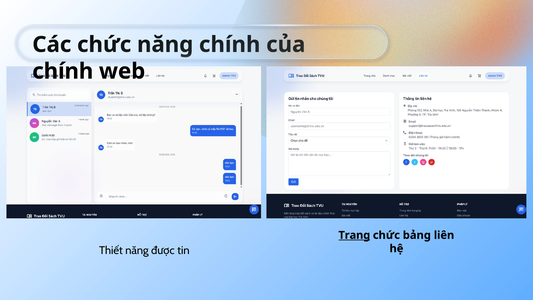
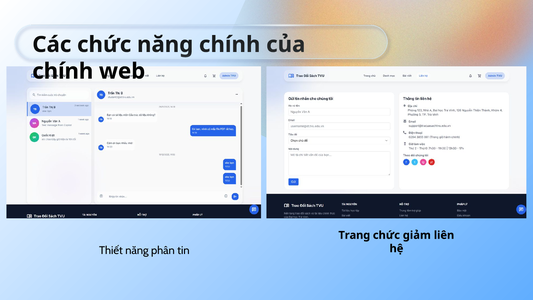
Trang underline: present -> none
bảng: bảng -> giảm
được: được -> phân
